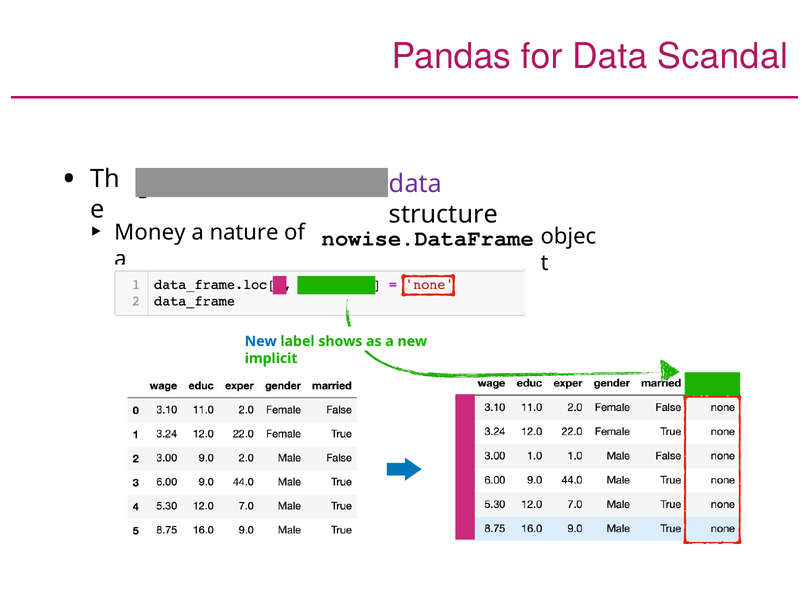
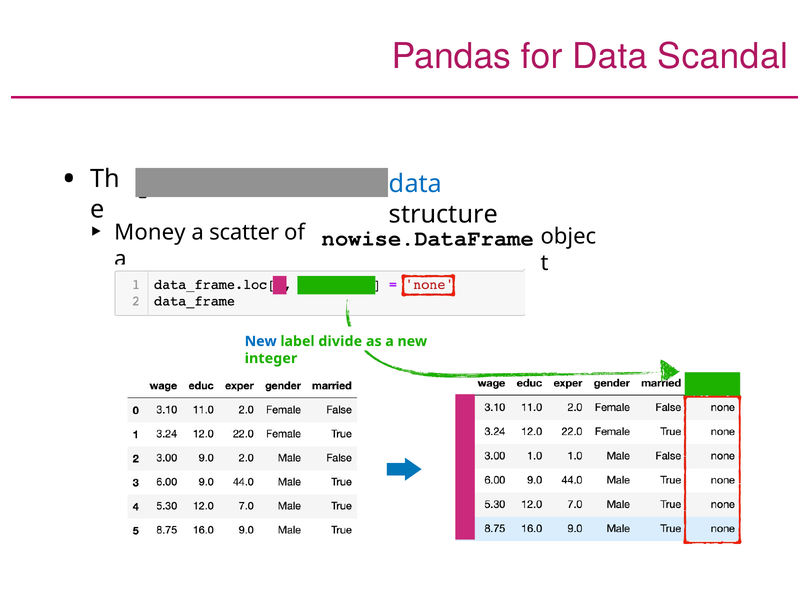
data at (416, 184) colour: purple -> blue
nature: nature -> scatter
shows: shows -> divide
implicit: implicit -> integer
